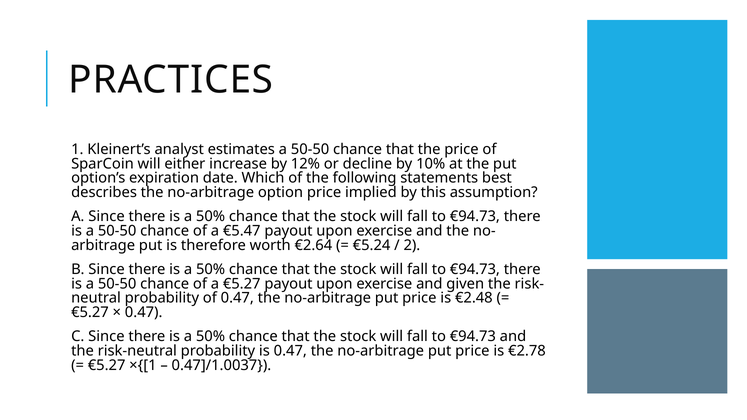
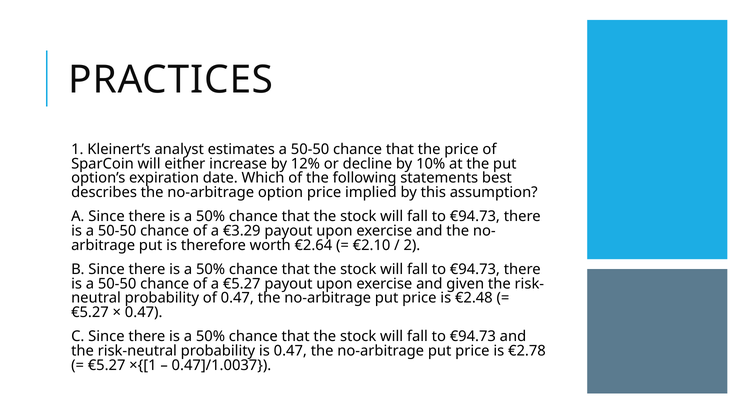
€5.47: €5.47 -> €3.29
€5.24: €5.24 -> €2.10
